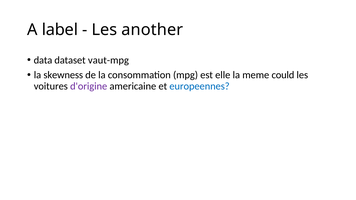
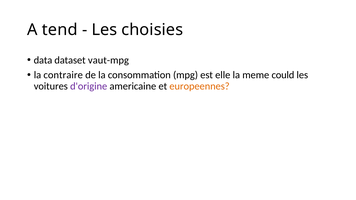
label: label -> tend
another: another -> choisies
skewness: skewness -> contraire
europeennes colour: blue -> orange
